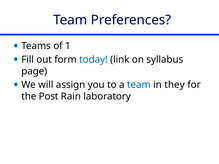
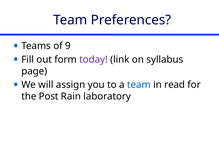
1: 1 -> 9
today colour: blue -> purple
they: they -> read
